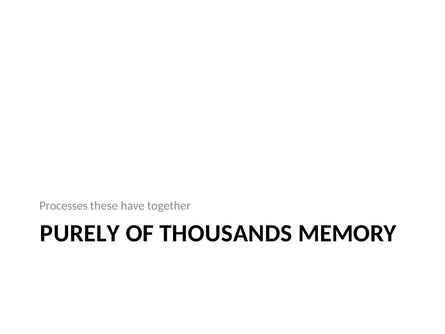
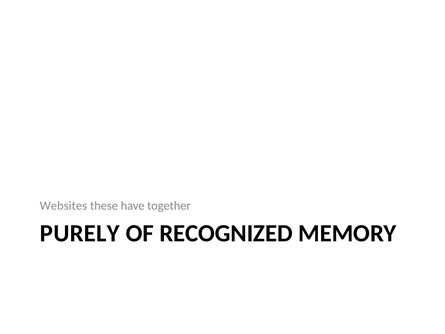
Processes: Processes -> Websites
THOUSANDS: THOUSANDS -> RECOGNIZED
